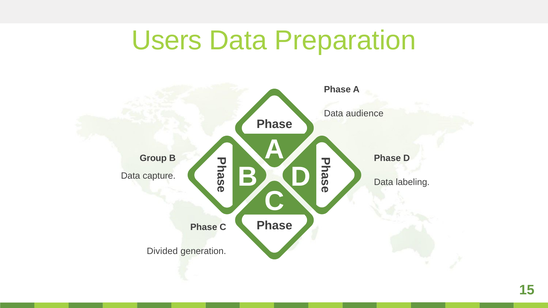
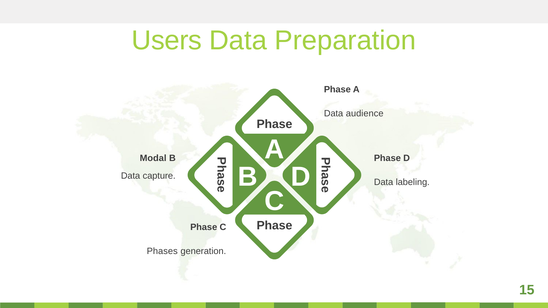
Group: Group -> Modal
Divided: Divided -> Phases
